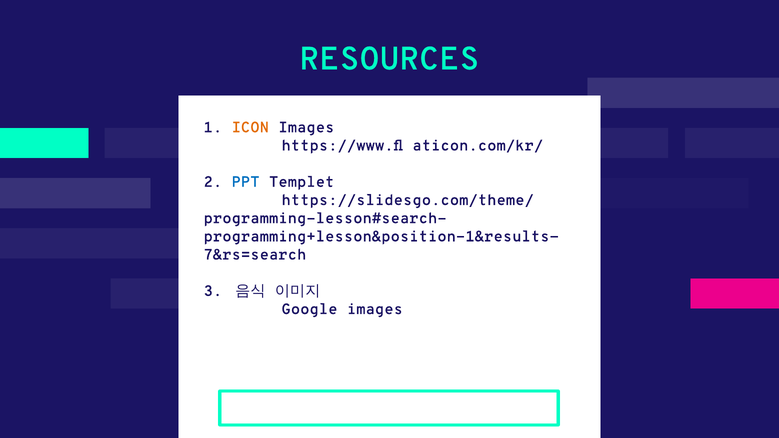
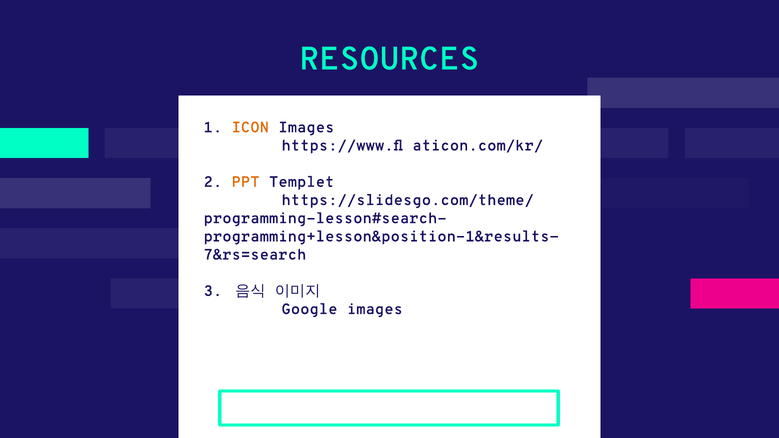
PPT colour: blue -> orange
